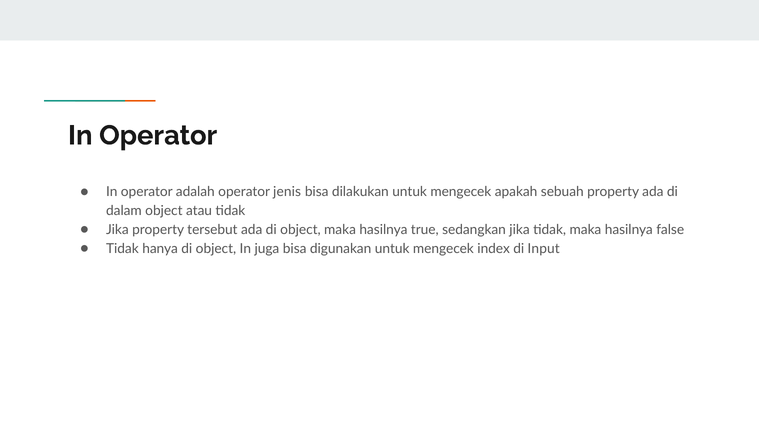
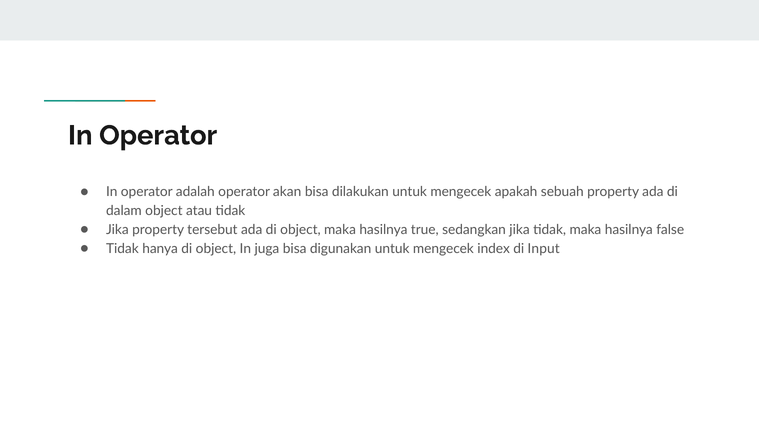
jenis: jenis -> akan
